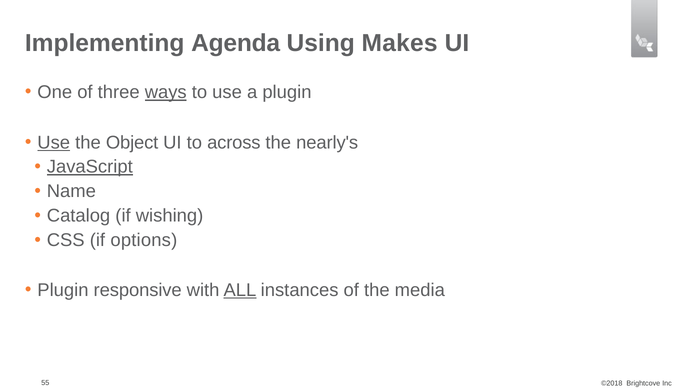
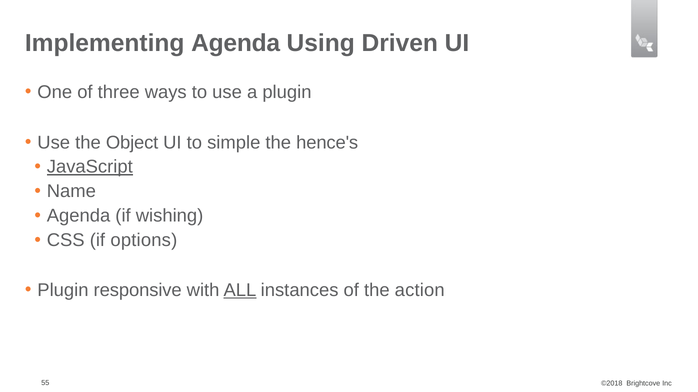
Makes: Makes -> Driven
ways underline: present -> none
Use at (54, 143) underline: present -> none
across: across -> simple
nearly's: nearly's -> hence's
Catalog at (79, 216): Catalog -> Agenda
media: media -> action
